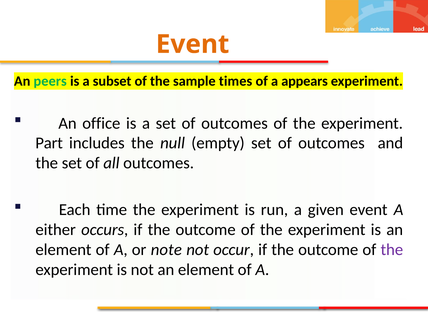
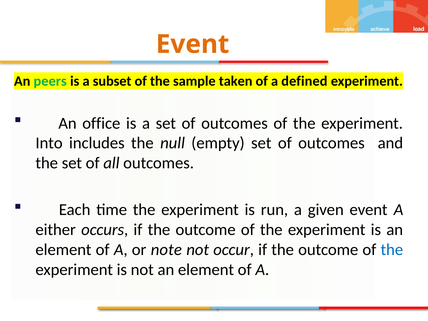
times: times -> taken
appears: appears -> defined
Part: Part -> Into
the at (392, 250) colour: purple -> blue
